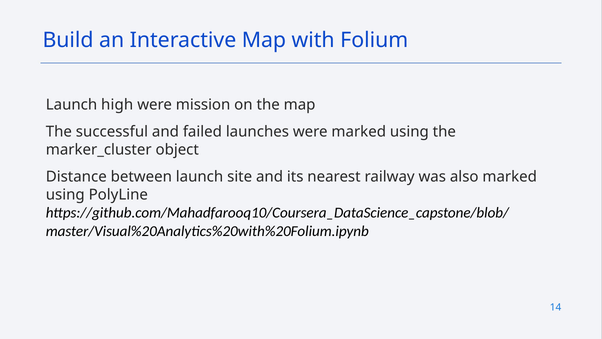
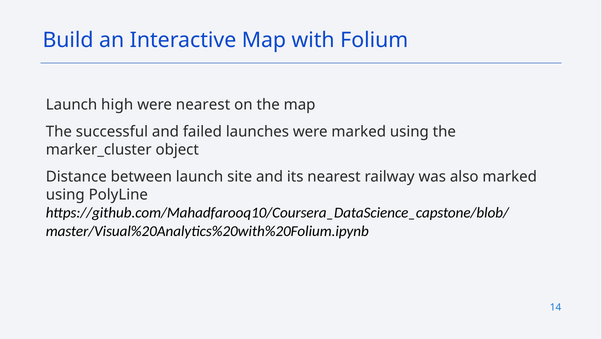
were mission: mission -> nearest
